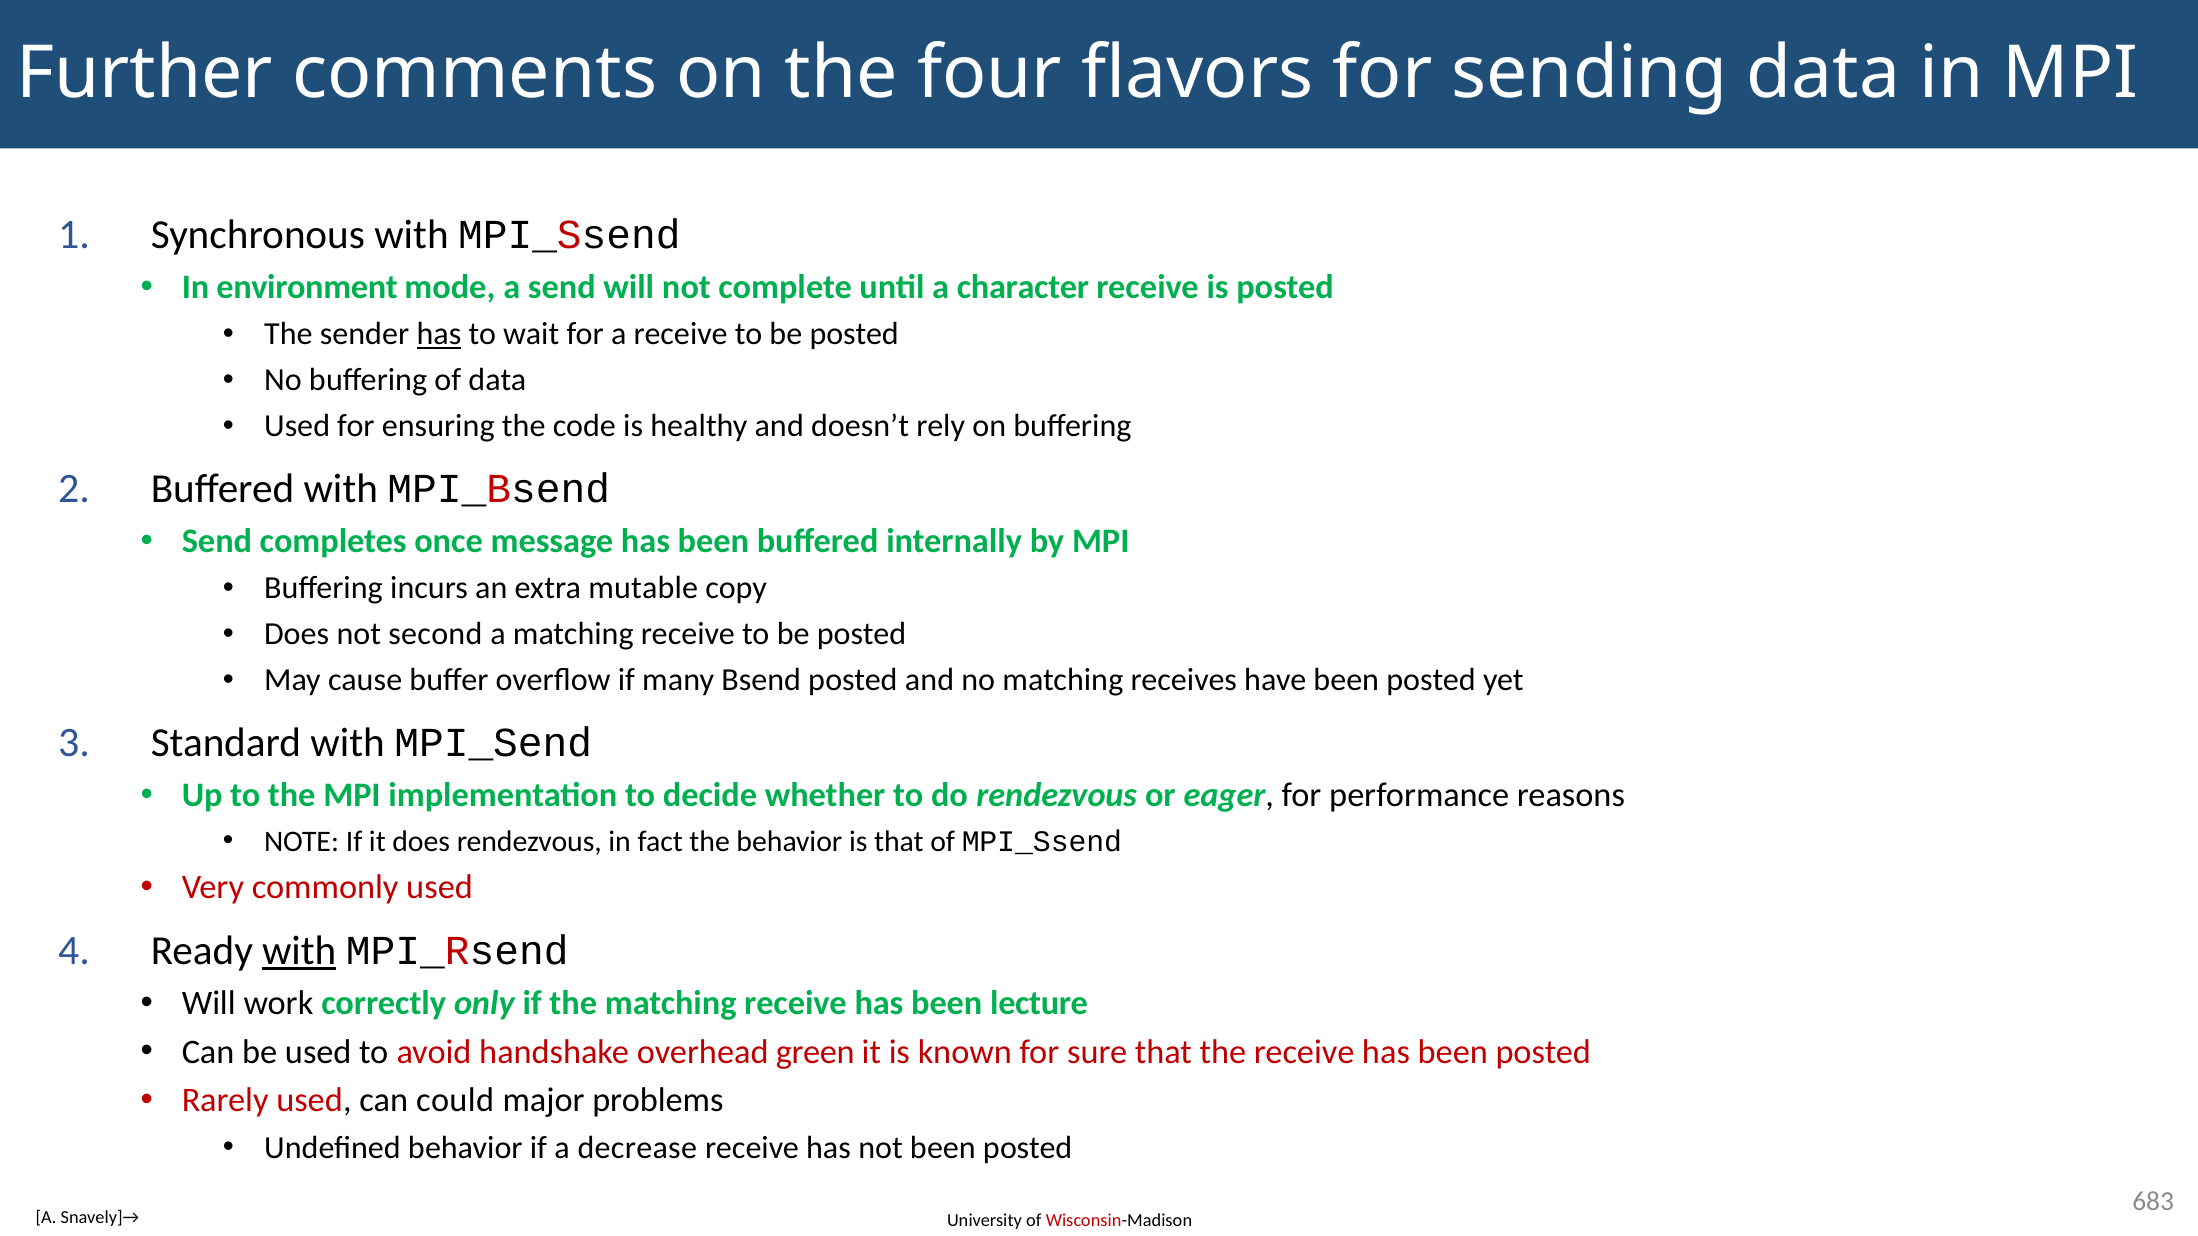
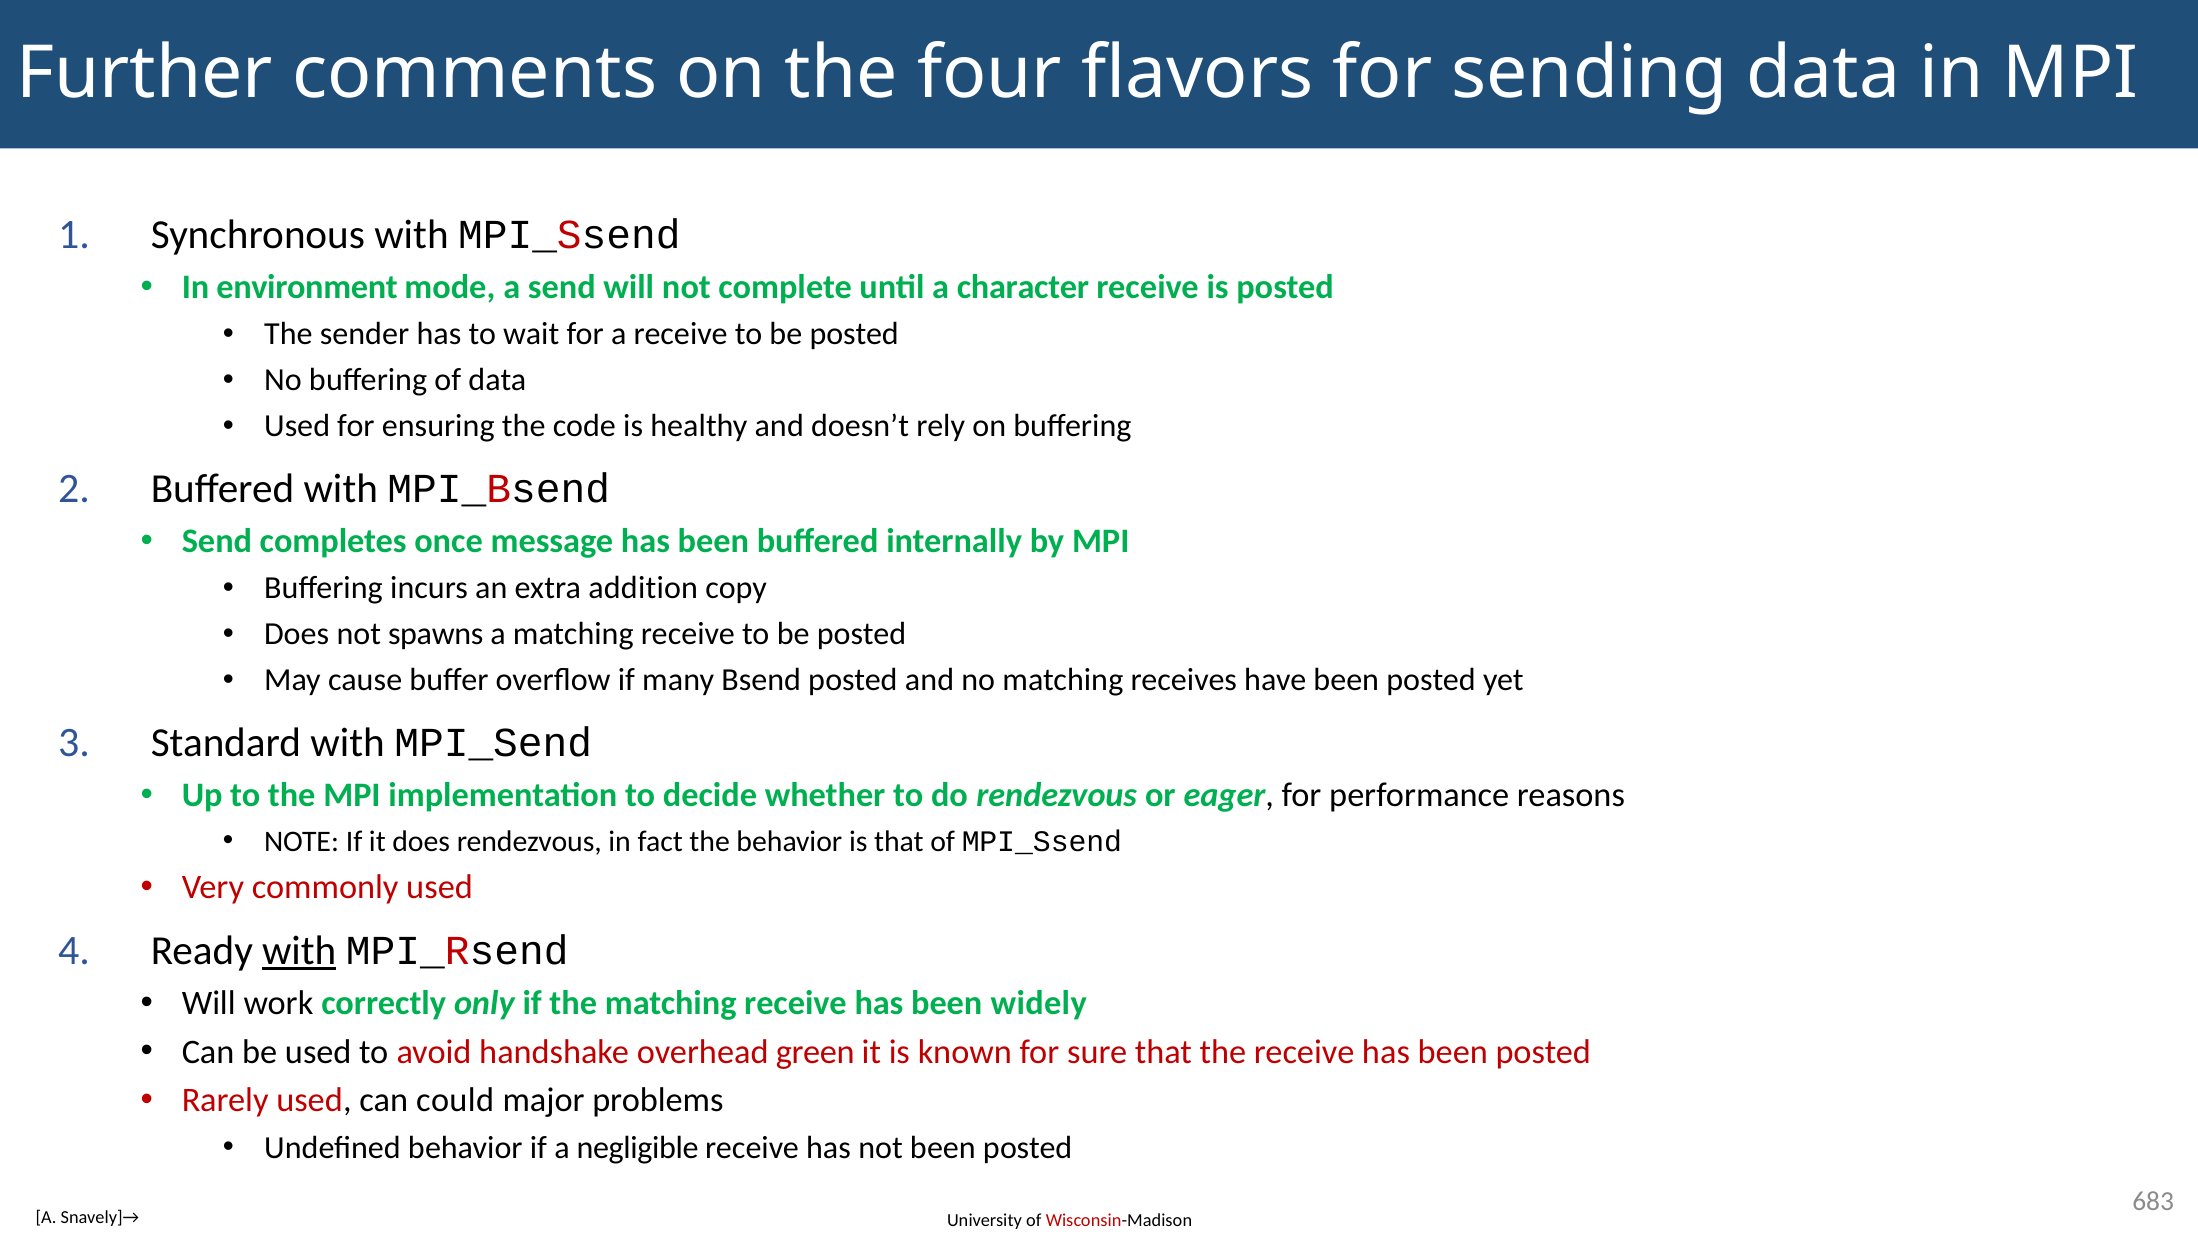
has at (439, 334) underline: present -> none
mutable: mutable -> addition
second: second -> spawns
lecture: lecture -> widely
decrease: decrease -> negligible
